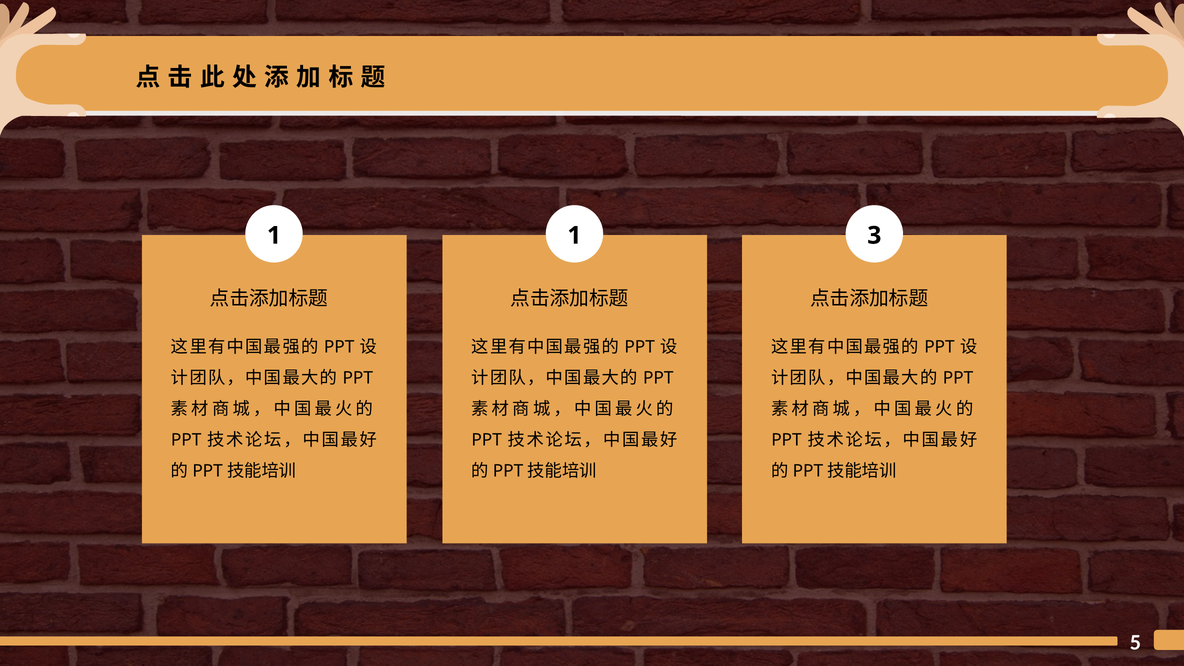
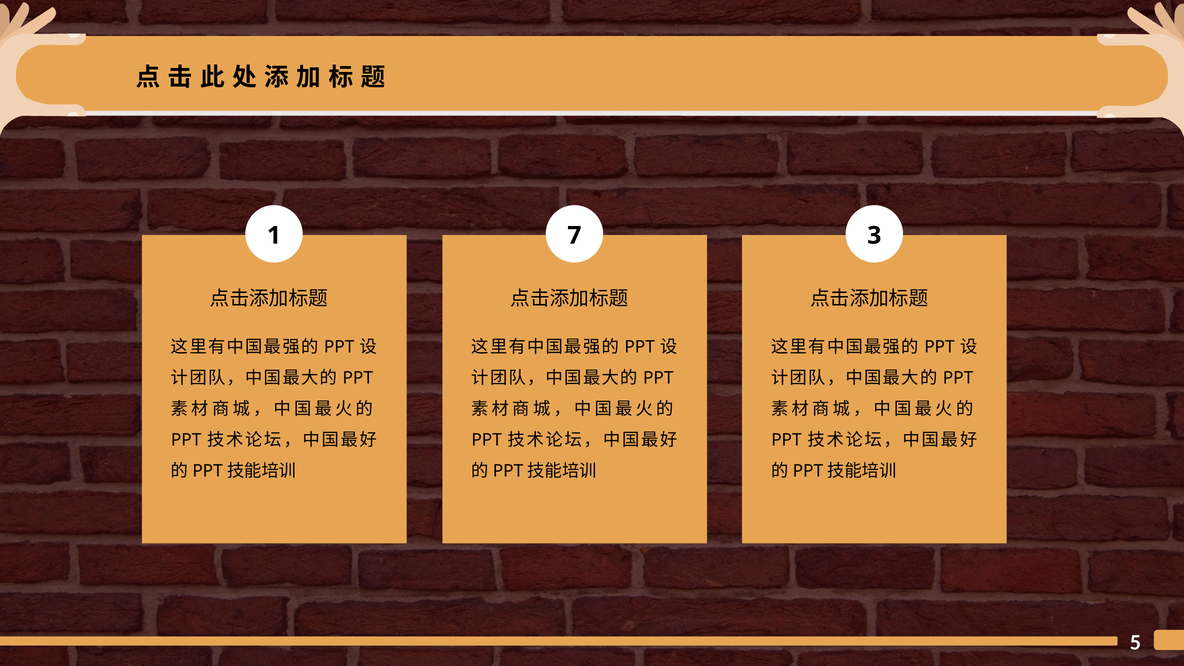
1 1: 1 -> 7
